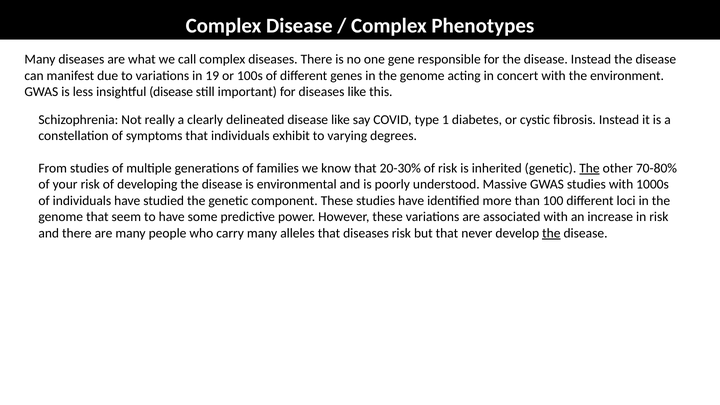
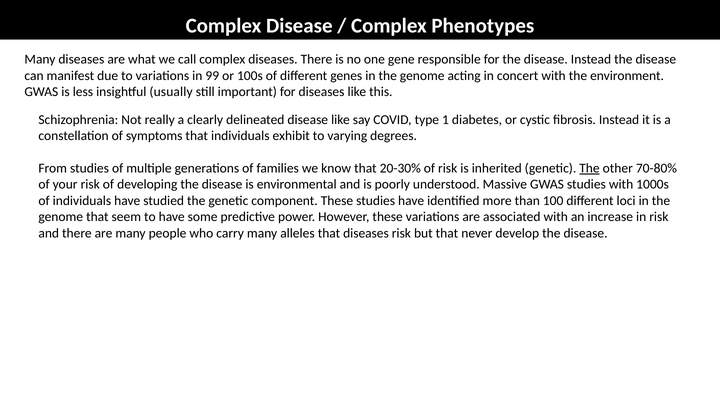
19: 19 -> 99
insightful disease: disease -> usually
the at (551, 233) underline: present -> none
